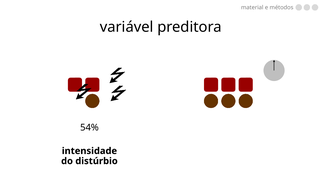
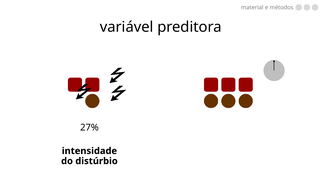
54%: 54% -> 27%
